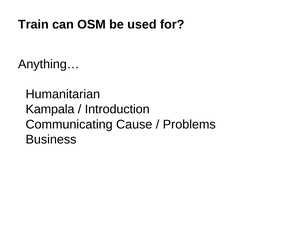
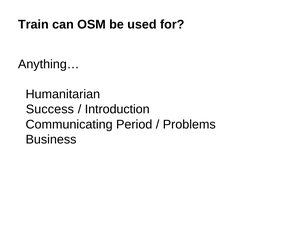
Kampala: Kampala -> Success
Cause: Cause -> Period
